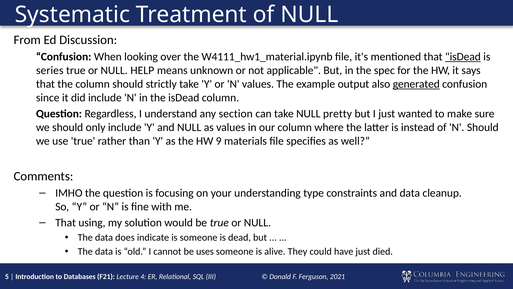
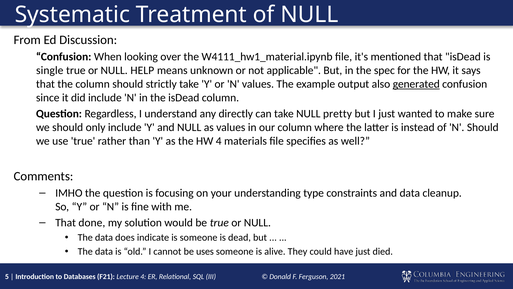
isDead at (463, 57) underline: present -> none
series: series -> single
section: section -> directly
HW 9: 9 -> 4
using: using -> done
